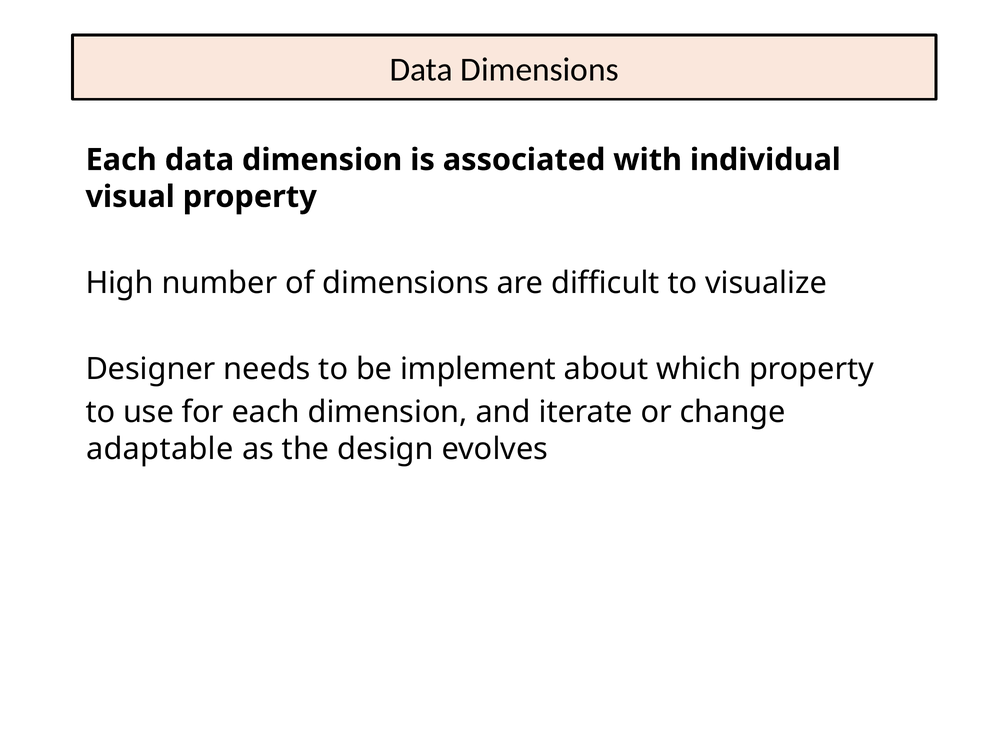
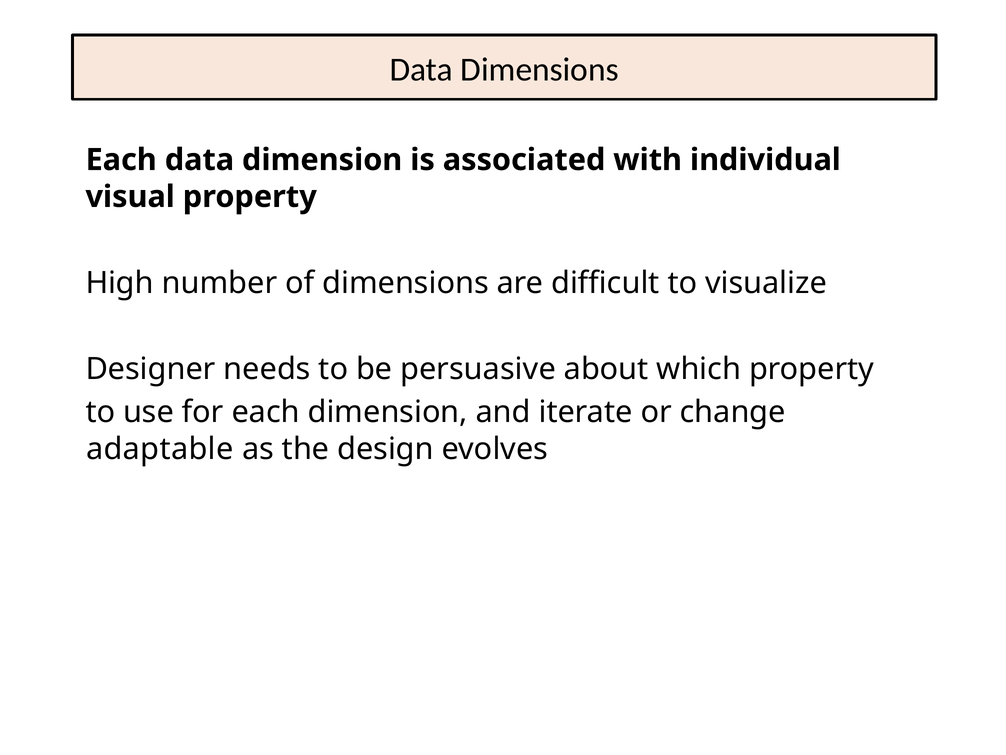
implement: implement -> persuasive
